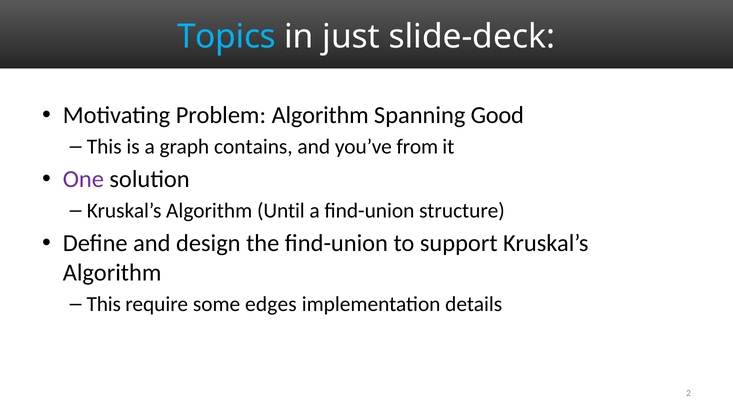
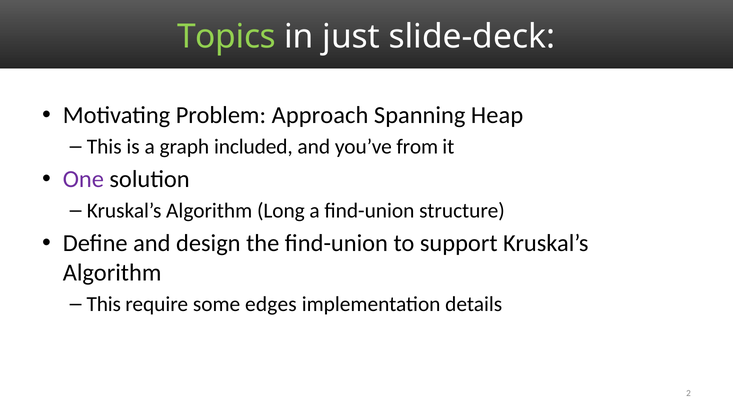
Topics colour: light blue -> light green
Problem Algorithm: Algorithm -> Approach
Good: Good -> Heap
contains: contains -> included
Until: Until -> Long
